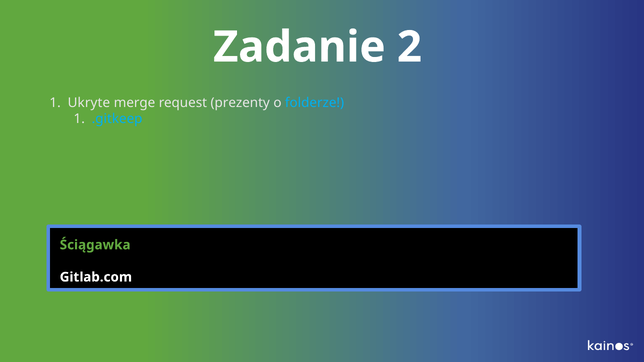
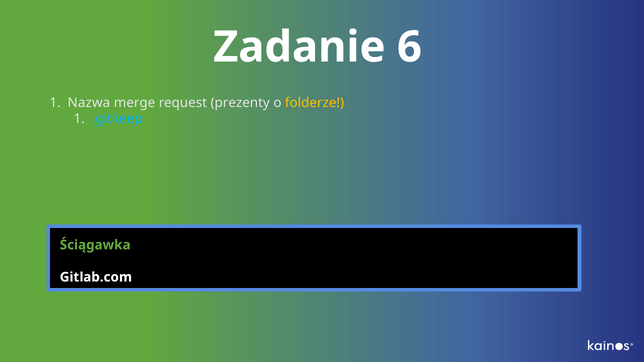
2: 2 -> 6
Ukryte: Ukryte -> Nazwa
folderze colour: light blue -> yellow
